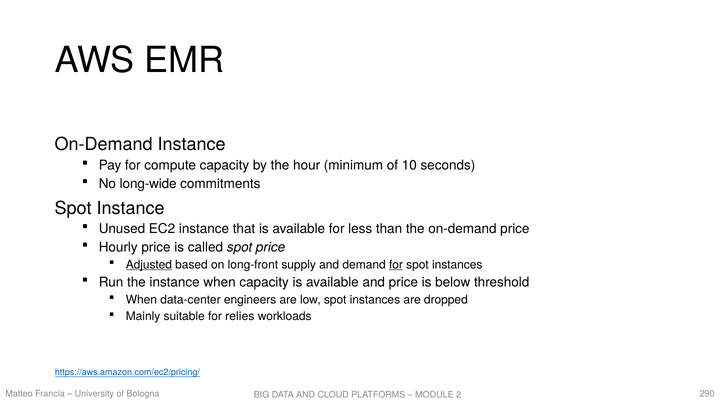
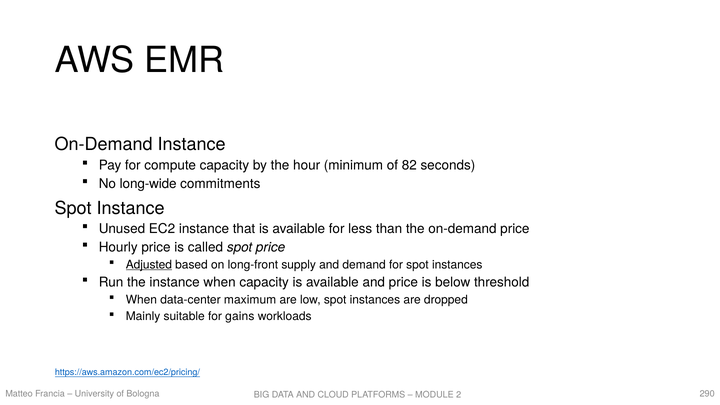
10: 10 -> 82
for at (396, 265) underline: present -> none
engineers: engineers -> maximum
relies: relies -> gains
